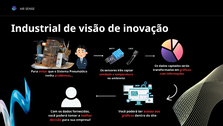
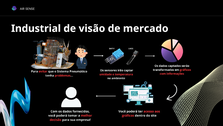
inovação: inovação -> mercado
